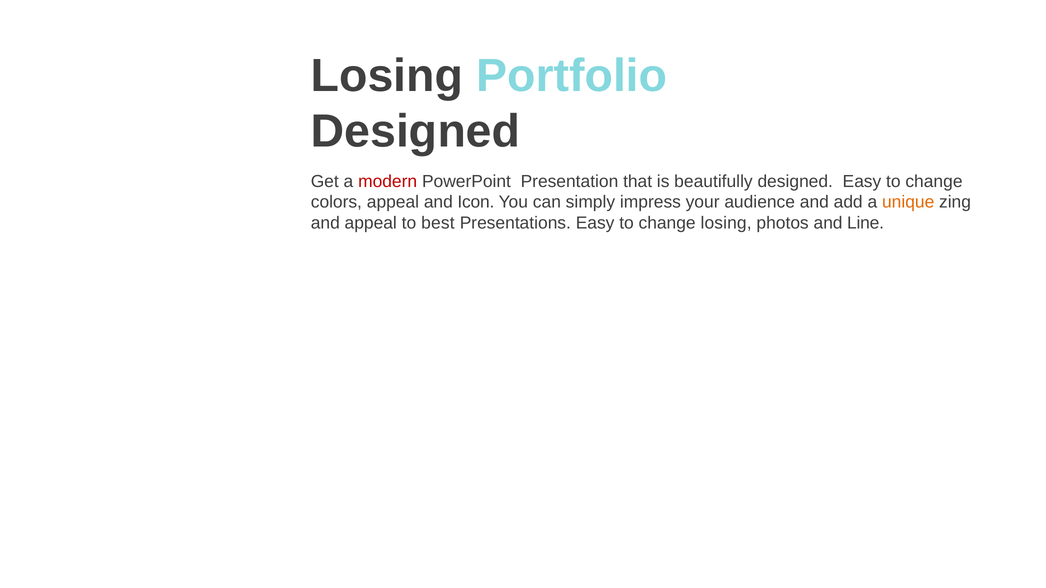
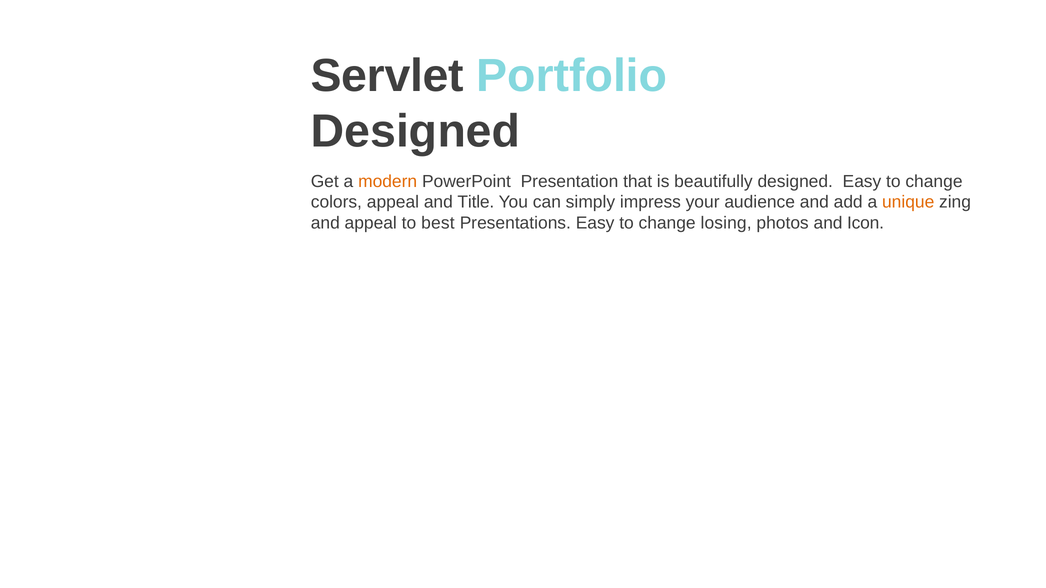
Losing at (387, 76): Losing -> Servlet
modern colour: red -> orange
Icon: Icon -> Title
Line: Line -> Icon
